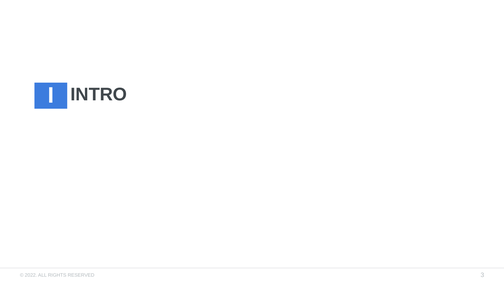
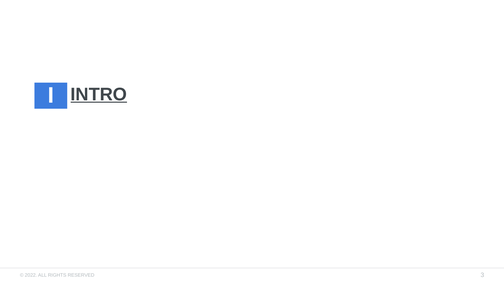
INTRO underline: none -> present
